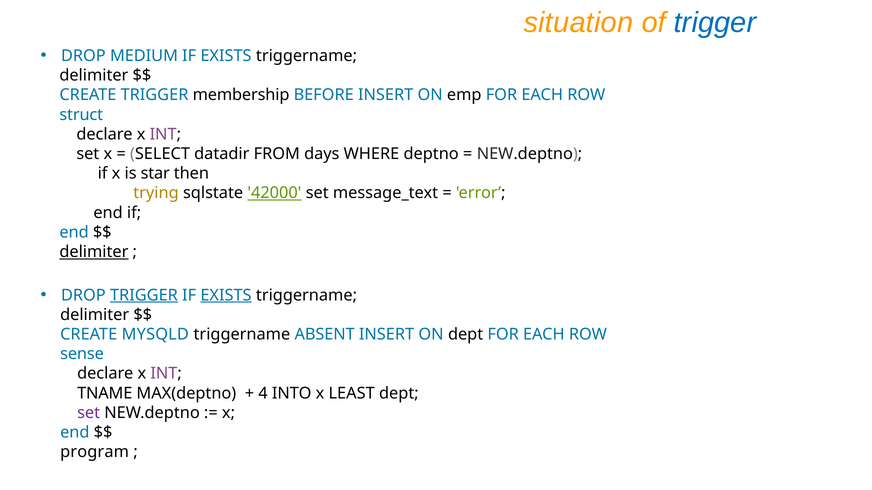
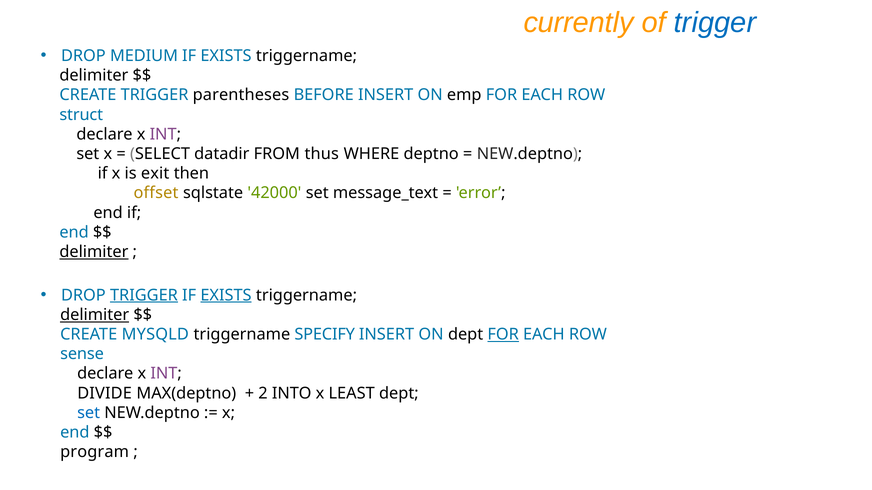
situation: situation -> currently
membership: membership -> parentheses
days: days -> thus
star: star -> exit
trying: trying -> offset
42000 underline: present -> none
delimiter at (95, 315) underline: none -> present
ABSENT: ABSENT -> SPECIFY
FOR at (503, 335) underline: none -> present
TNAME: TNAME -> DIVIDE
4: 4 -> 2
set at (89, 413) colour: purple -> blue
